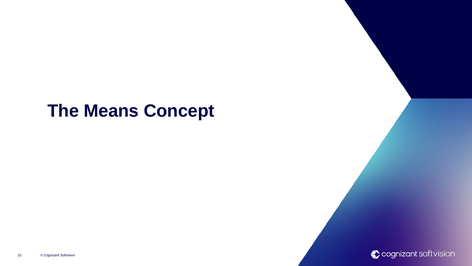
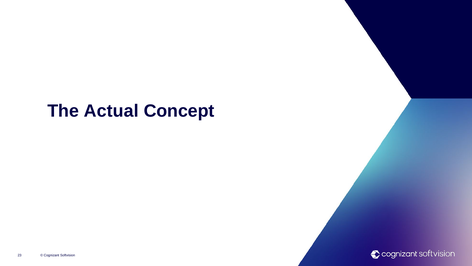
Means: Means -> Actual
